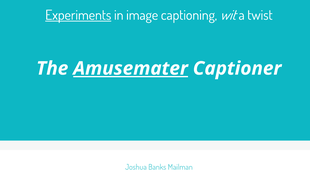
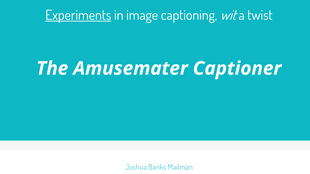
Amusemater underline: present -> none
